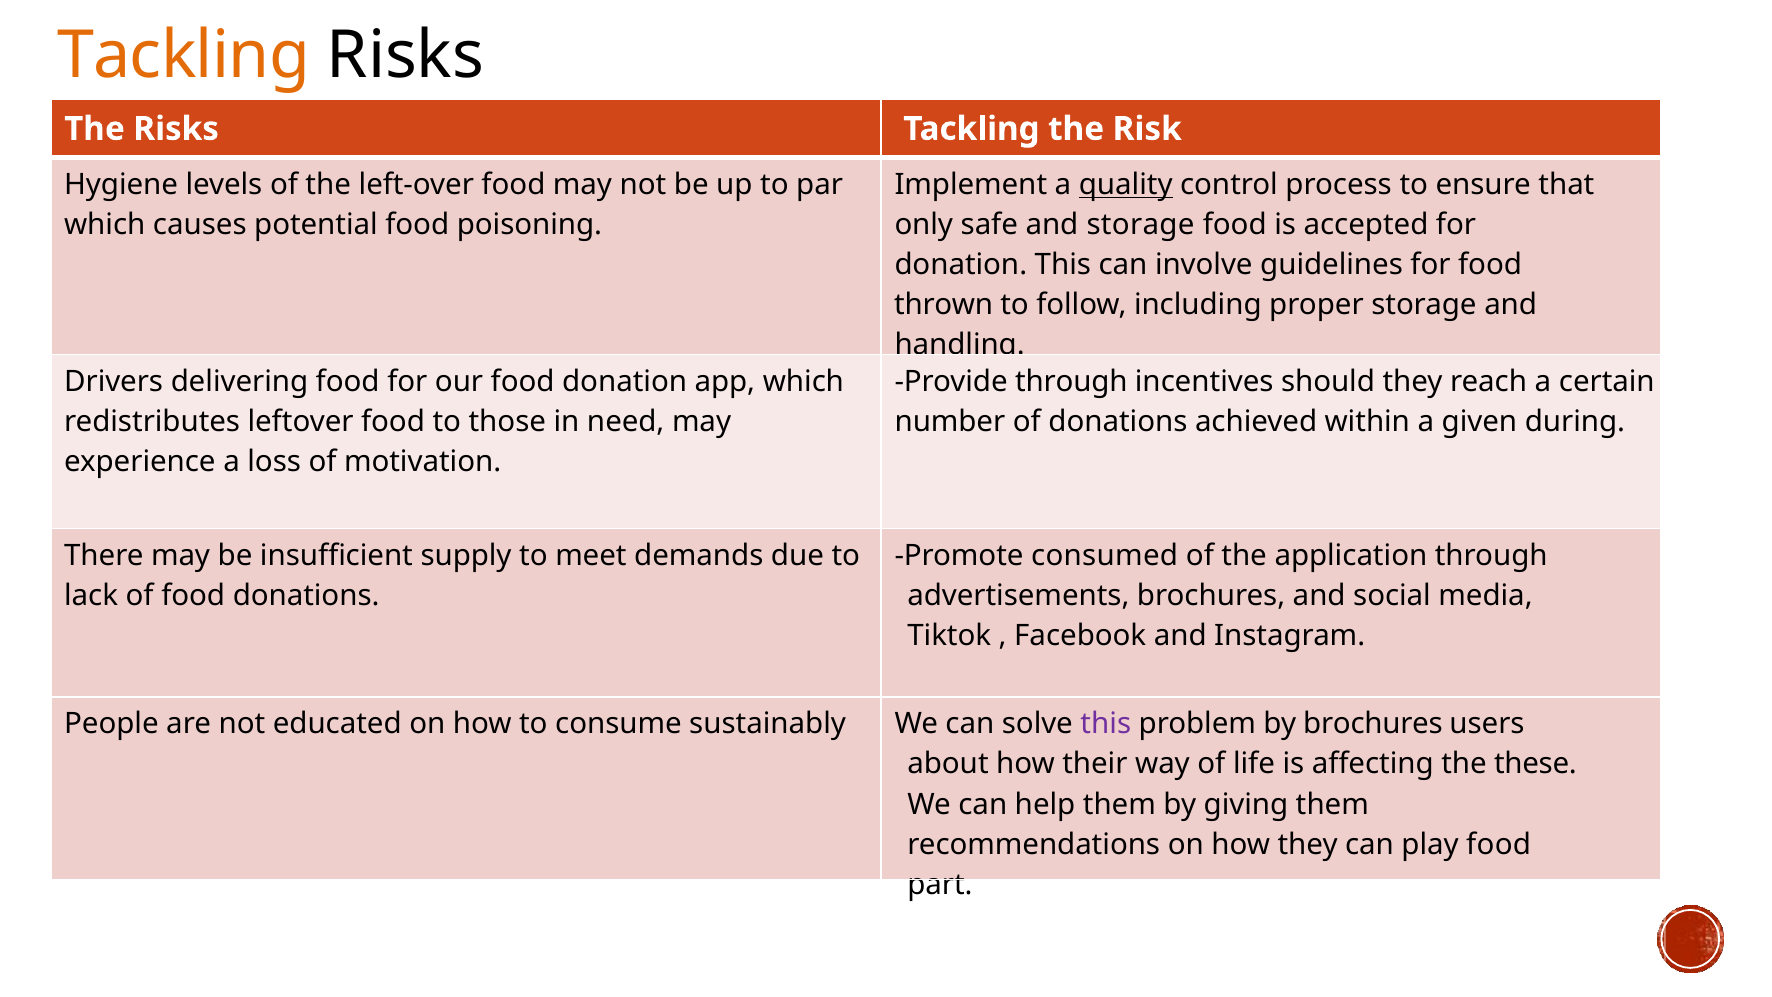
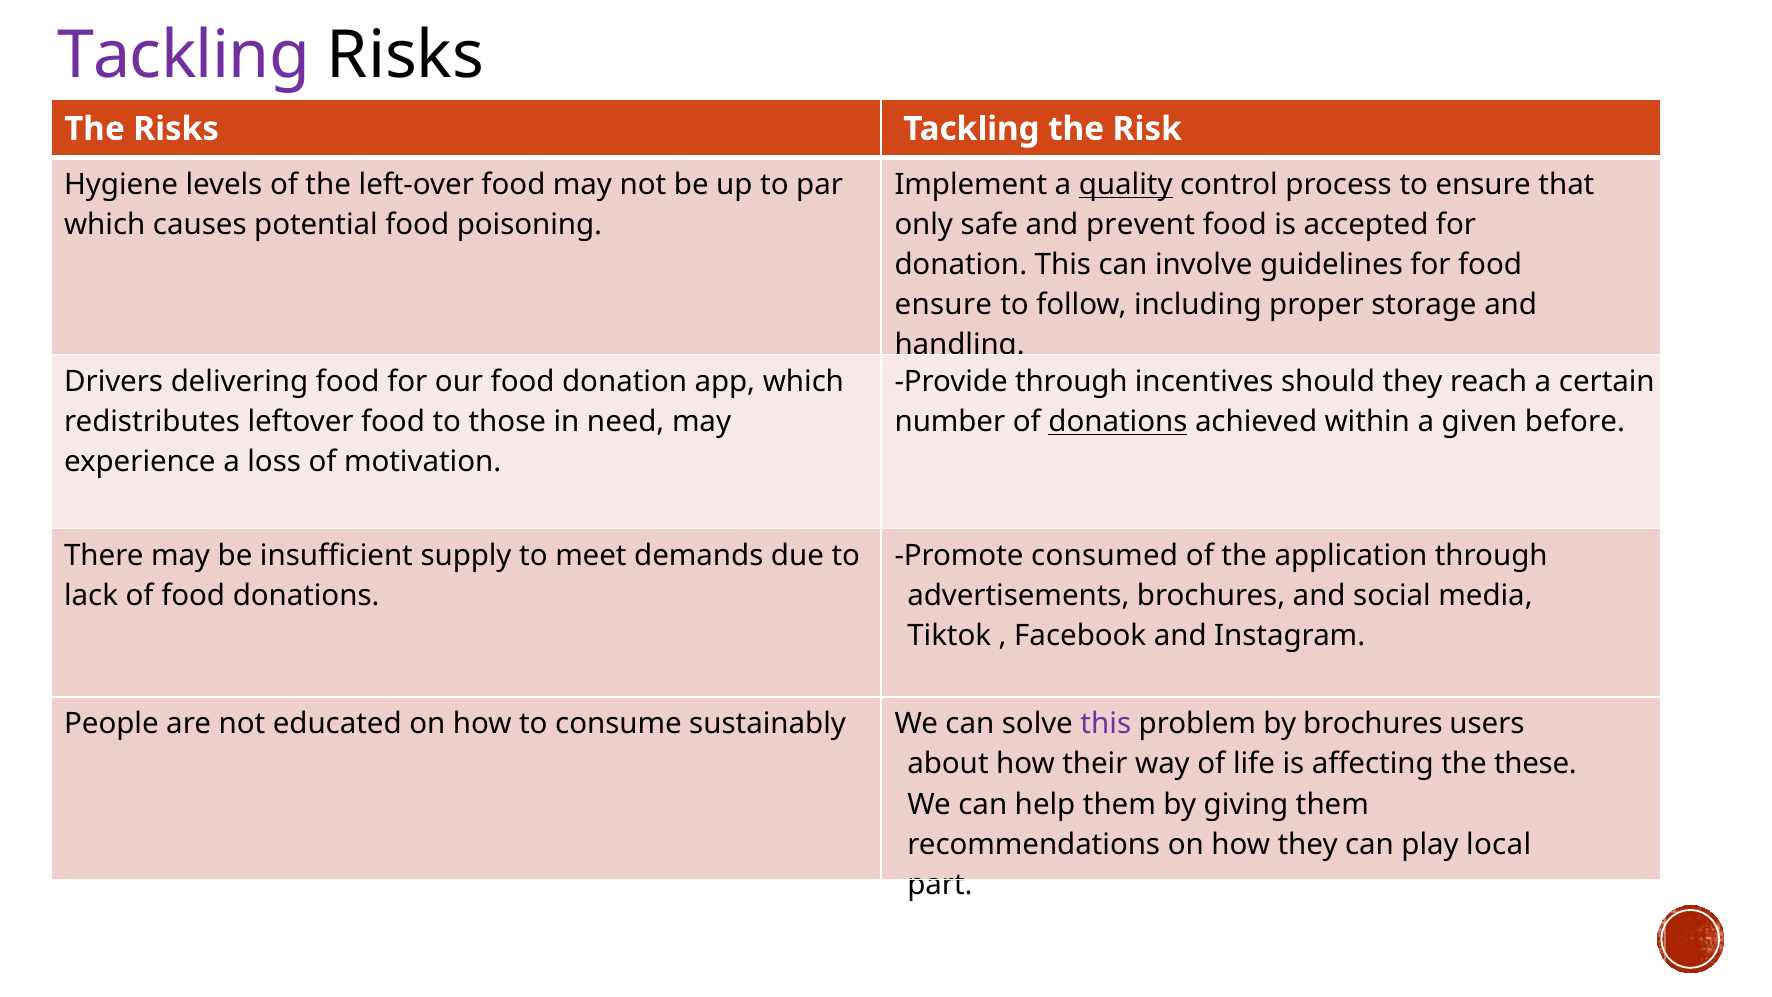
Tackling at (184, 56) colour: orange -> purple
and storage: storage -> prevent
thrown at (944, 305): thrown -> ensure
donations at (1118, 422) underline: none -> present
during: during -> before
play food: food -> local
